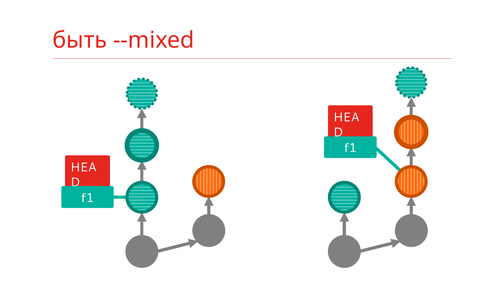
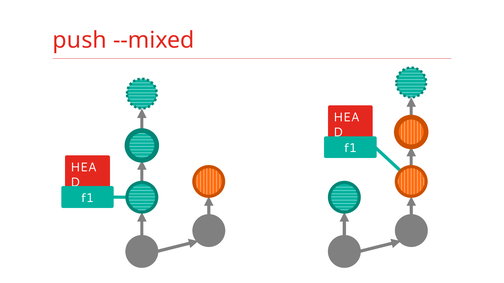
быть: быть -> push
